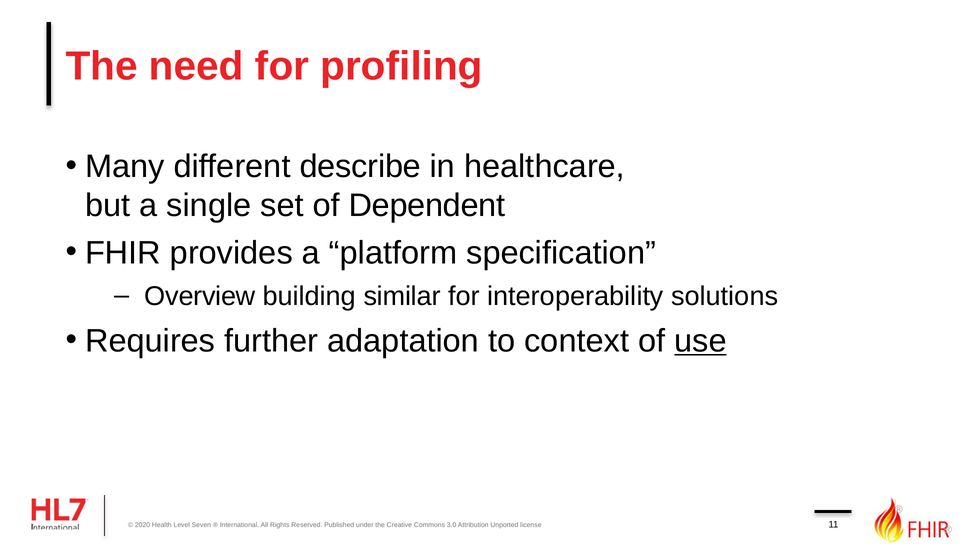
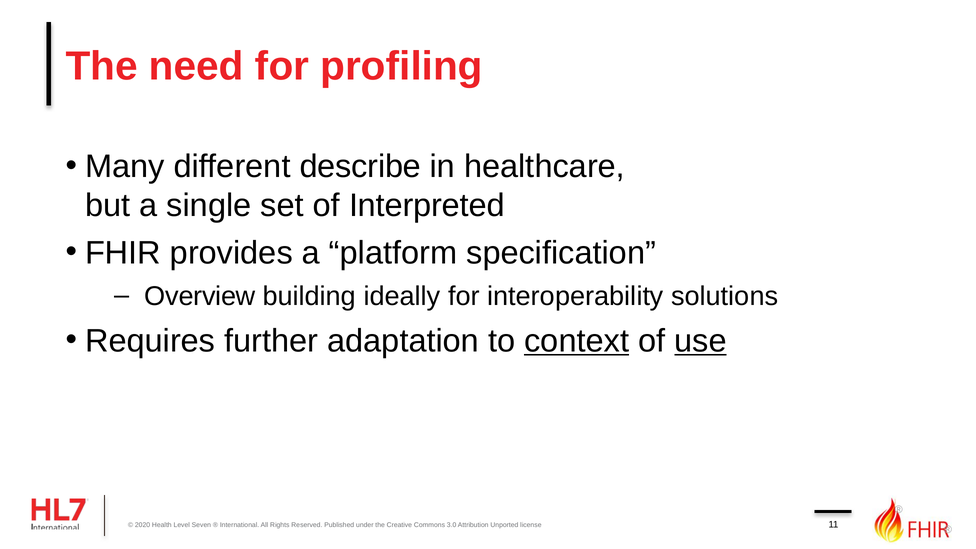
Dependent: Dependent -> Interpreted
similar: similar -> ideally
context underline: none -> present
